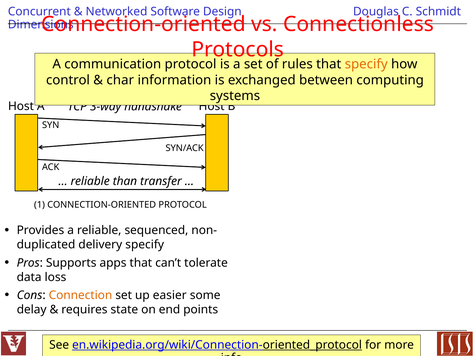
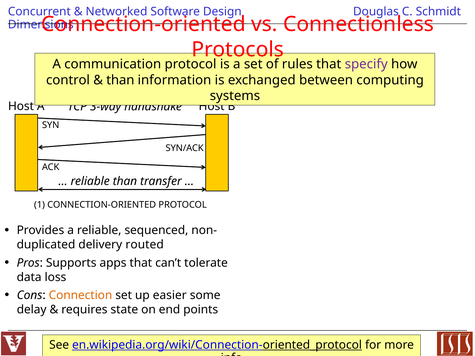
specify at (366, 64) colour: orange -> purple
char at (120, 80): char -> than
delivery specify: specify -> routed
